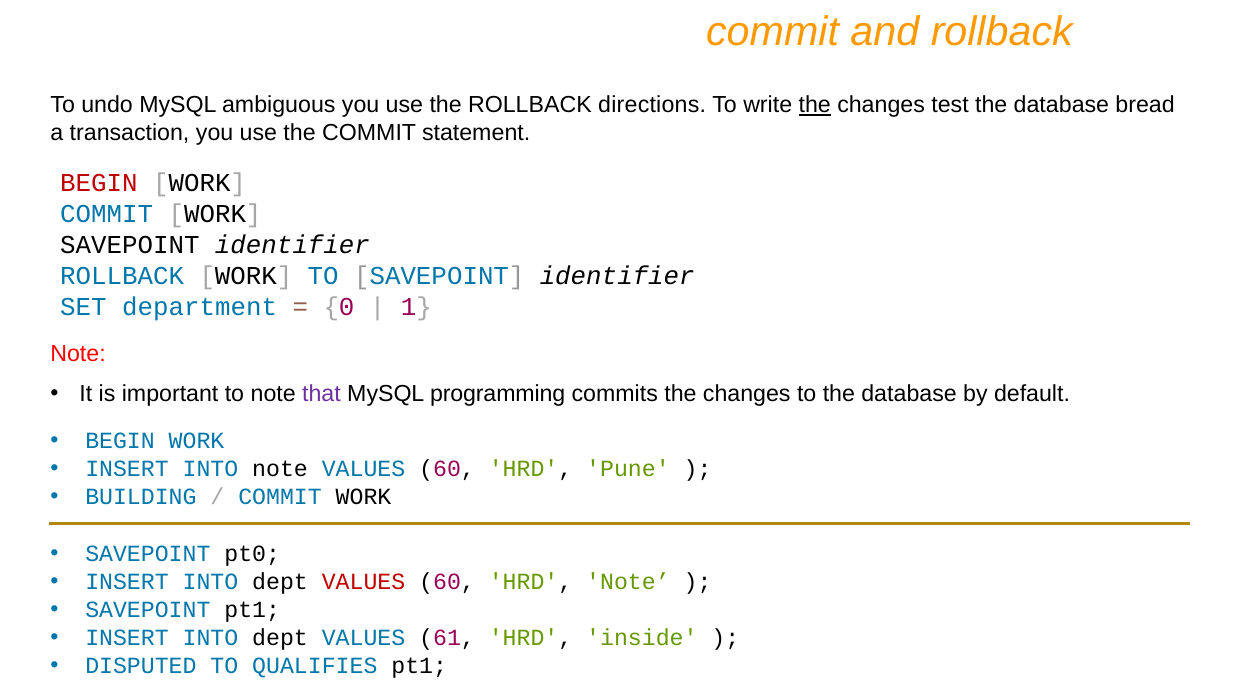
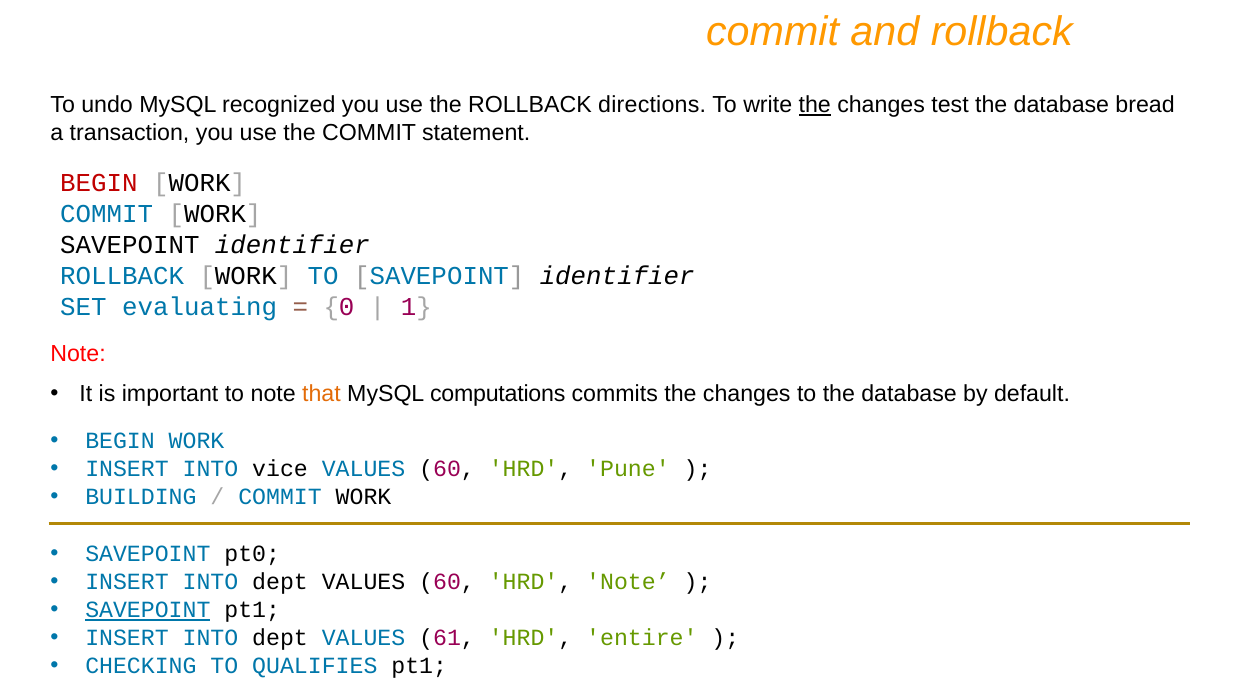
ambiguous: ambiguous -> recognized
department: department -> evaluating
that colour: purple -> orange
programming: programming -> computations
INTO note: note -> vice
VALUES at (364, 582) colour: red -> black
SAVEPOINT at (148, 610) underline: none -> present
inside: inside -> entire
DISPUTED: DISPUTED -> CHECKING
